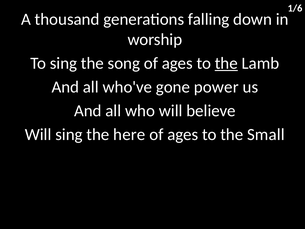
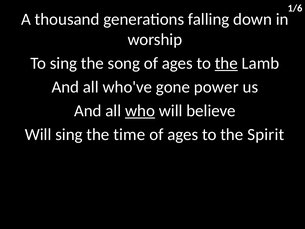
who underline: none -> present
here: here -> time
Small: Small -> Spirit
